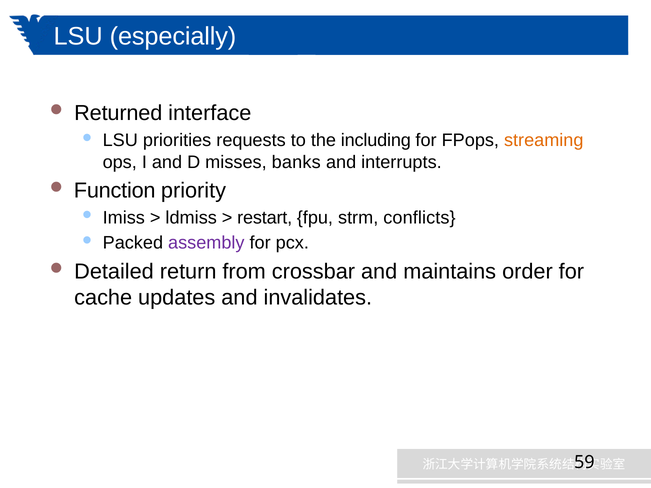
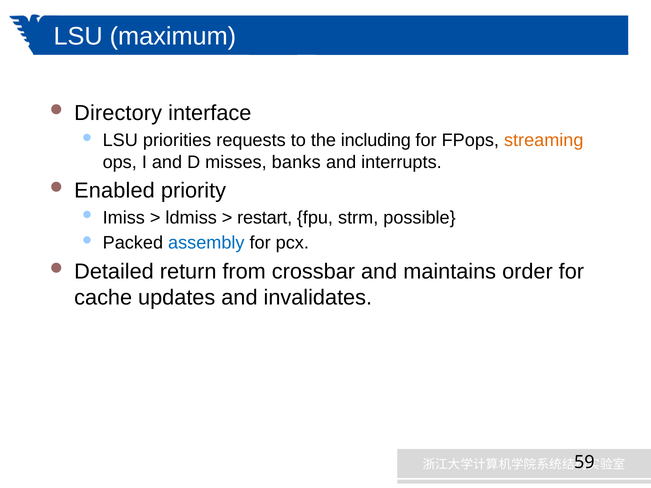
especially: especially -> maximum
Returned: Returned -> Directory
Function: Function -> Enabled
conflicts: conflicts -> possible
assembly colour: purple -> blue
